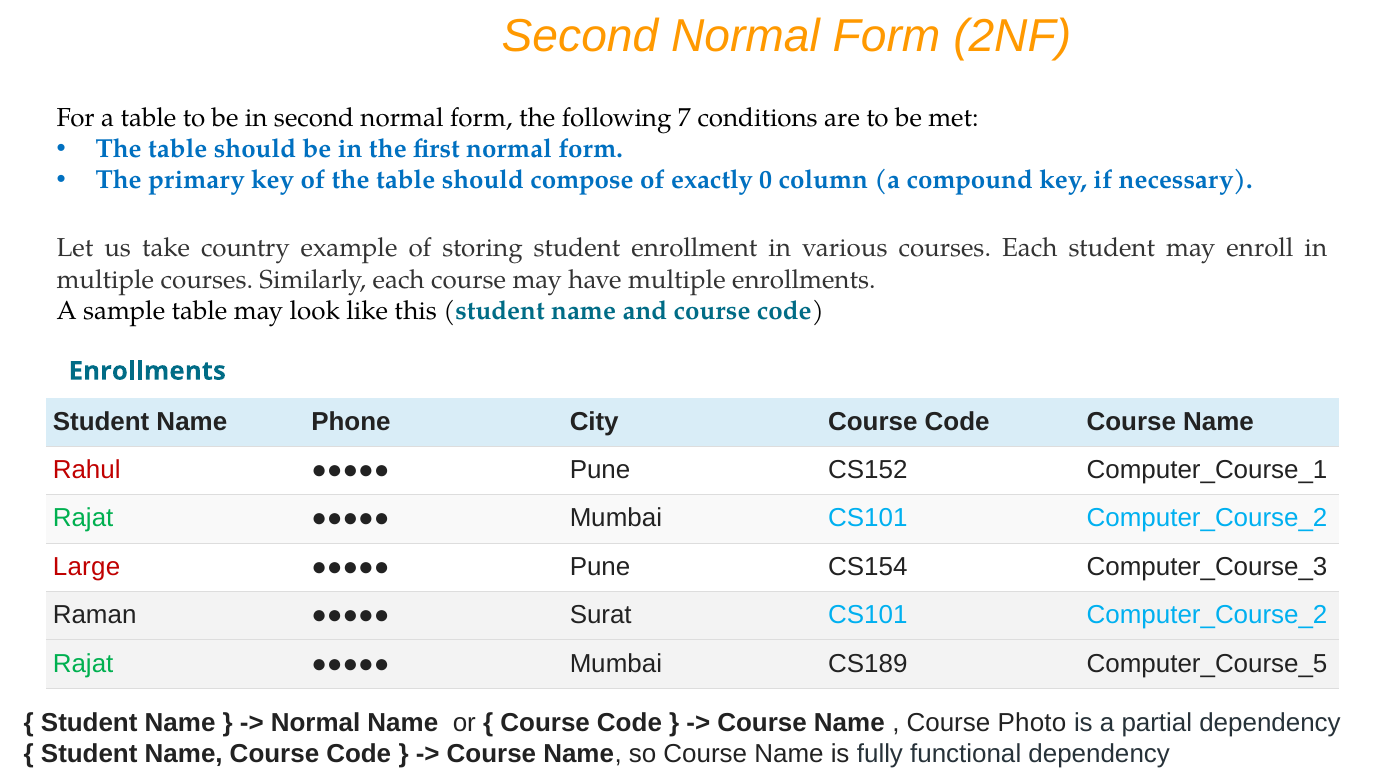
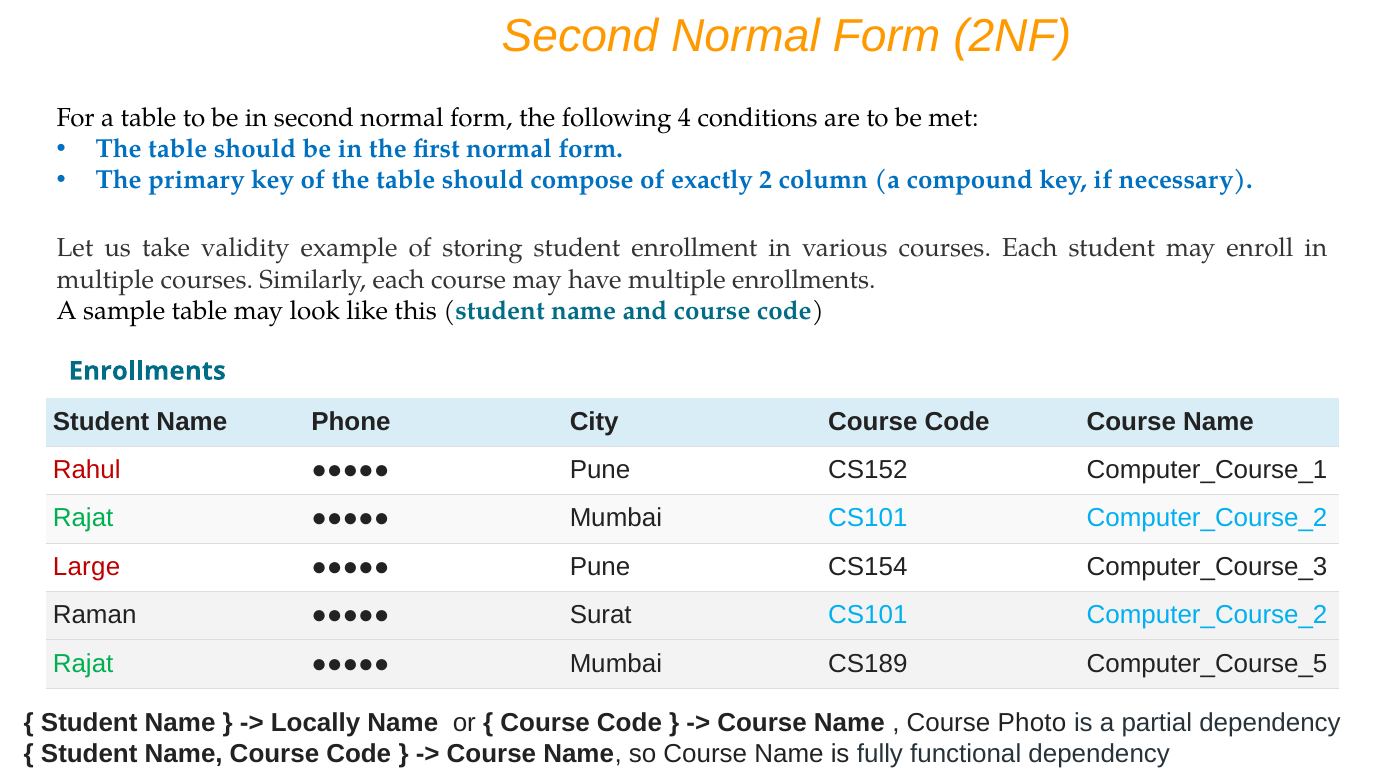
7: 7 -> 4
0: 0 -> 2
country: country -> validity
Normal at (316, 723): Normal -> Locally
